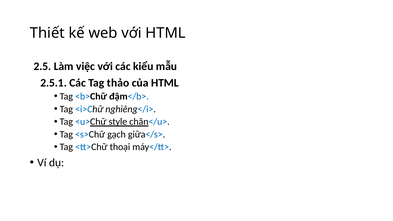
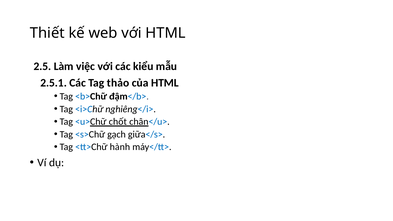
style: style -> chốt
thoại: thoại -> hành
